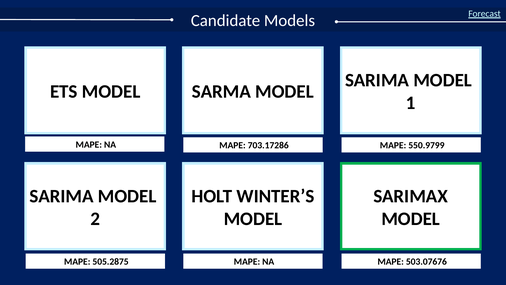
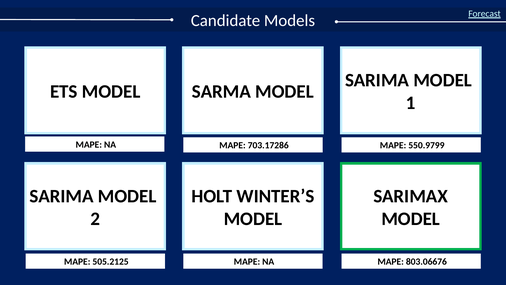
505.2875: 505.2875 -> 505.2125
503.07676: 503.07676 -> 803.06676
